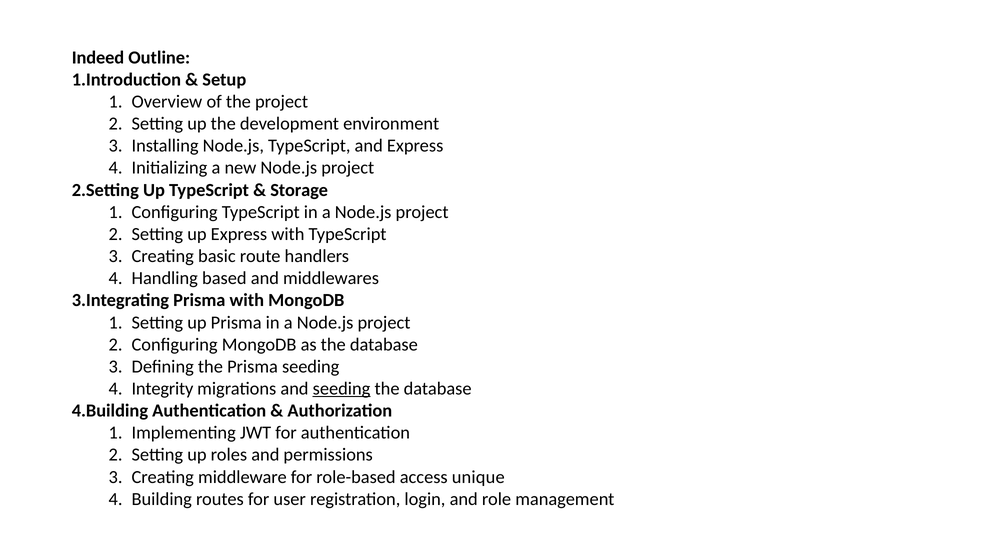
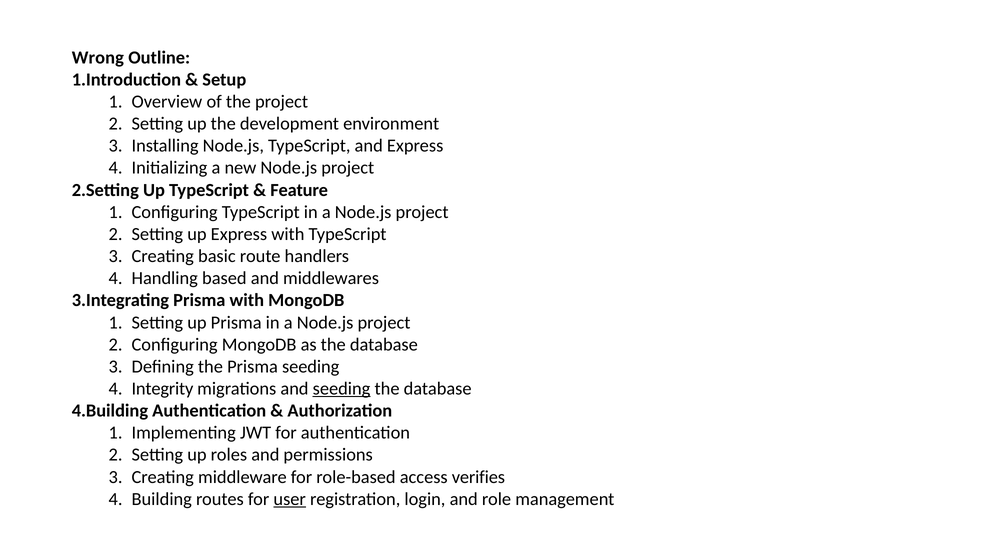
Indeed: Indeed -> Wrong
Storage: Storage -> Feature
unique: unique -> verifies
user underline: none -> present
